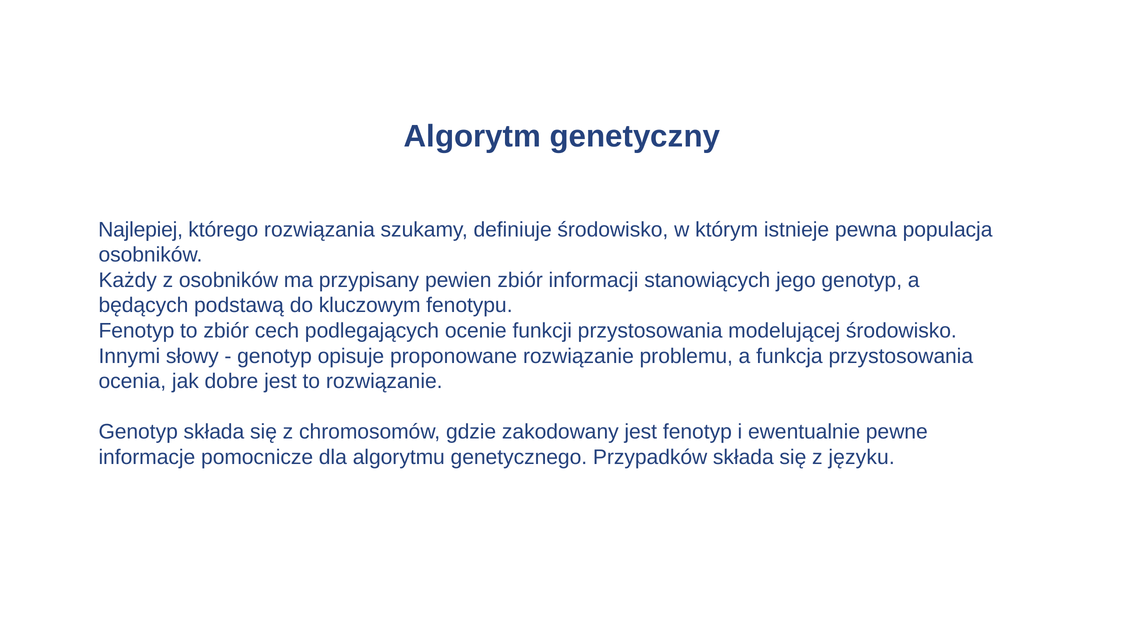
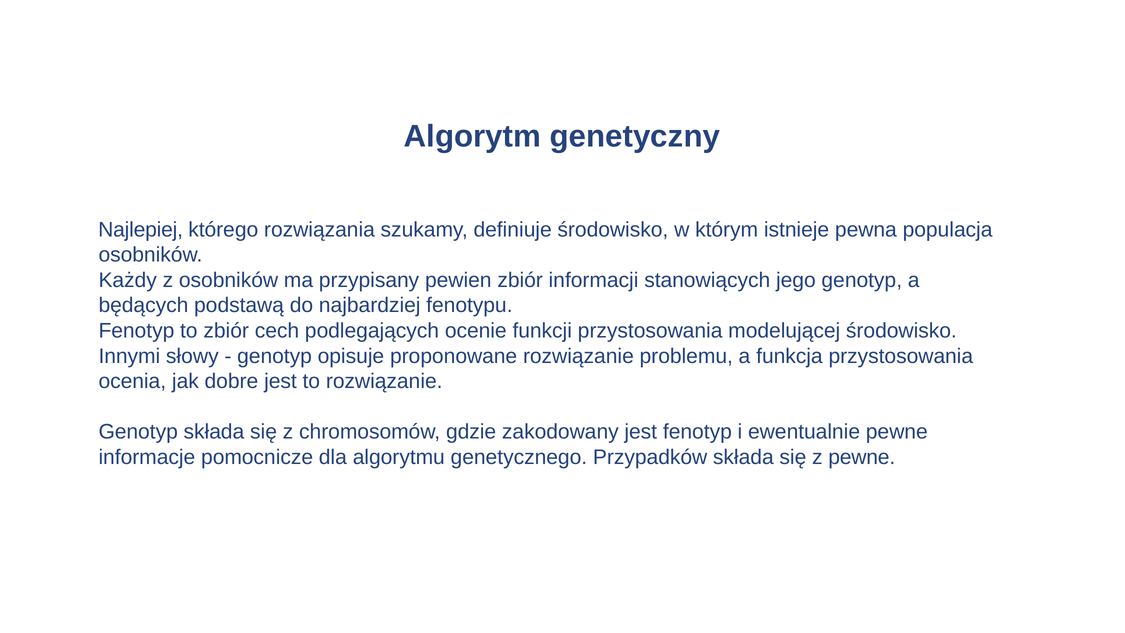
kluczowym: kluczowym -> najbardziej
z języku: języku -> pewne
